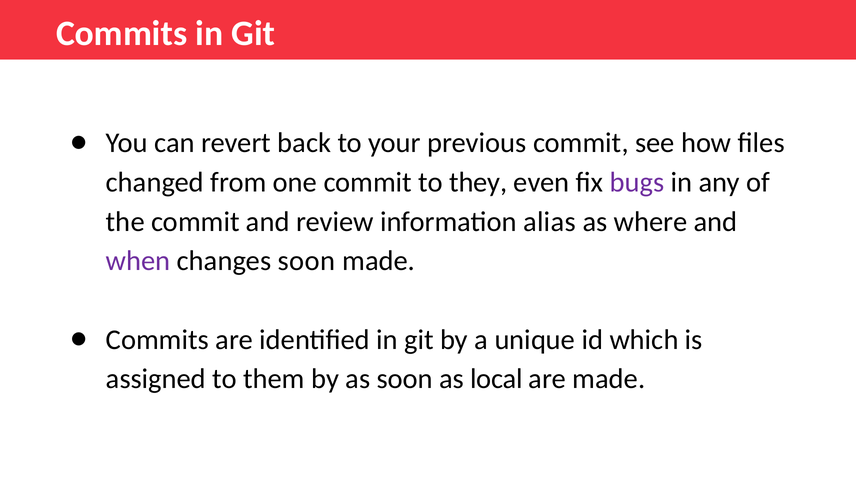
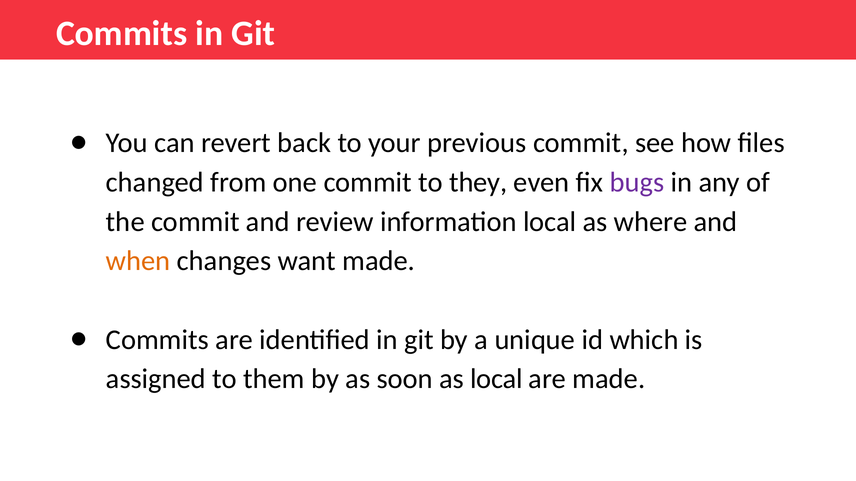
information alias: alias -> local
when colour: purple -> orange
changes soon: soon -> want
